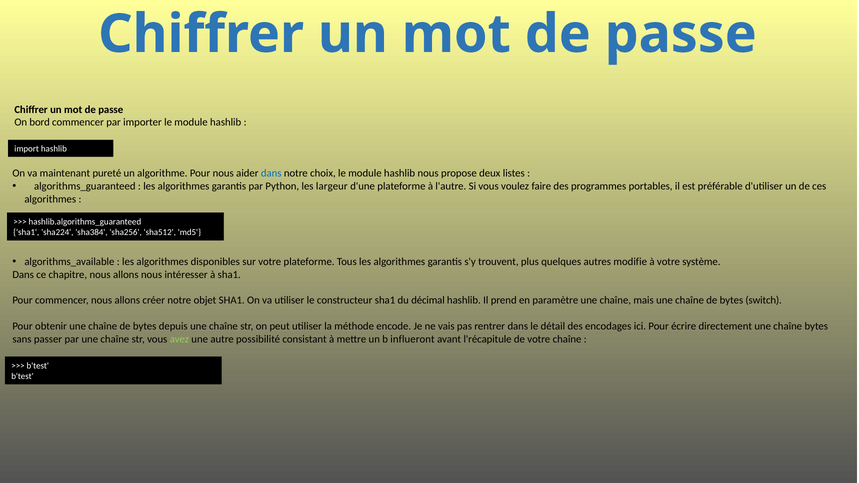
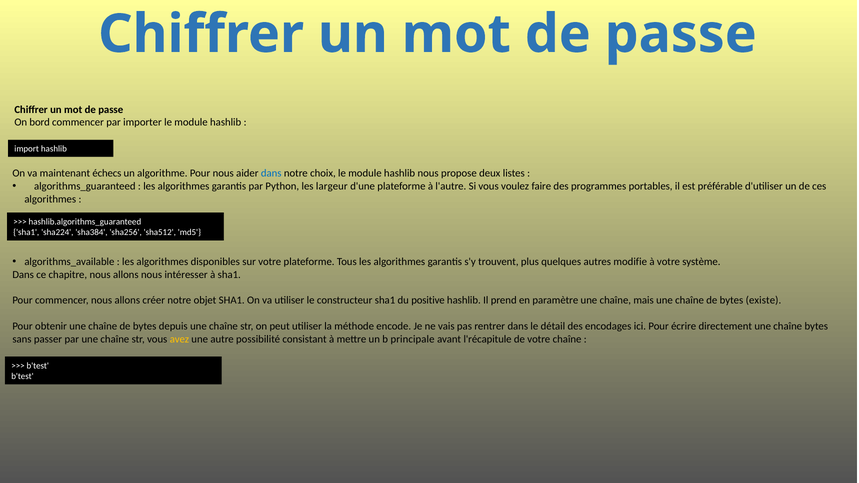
pureté: pureté -> échecs
décimal: décimal -> positive
switch: switch -> existe
avez colour: light green -> yellow
influeront: influeront -> principale
